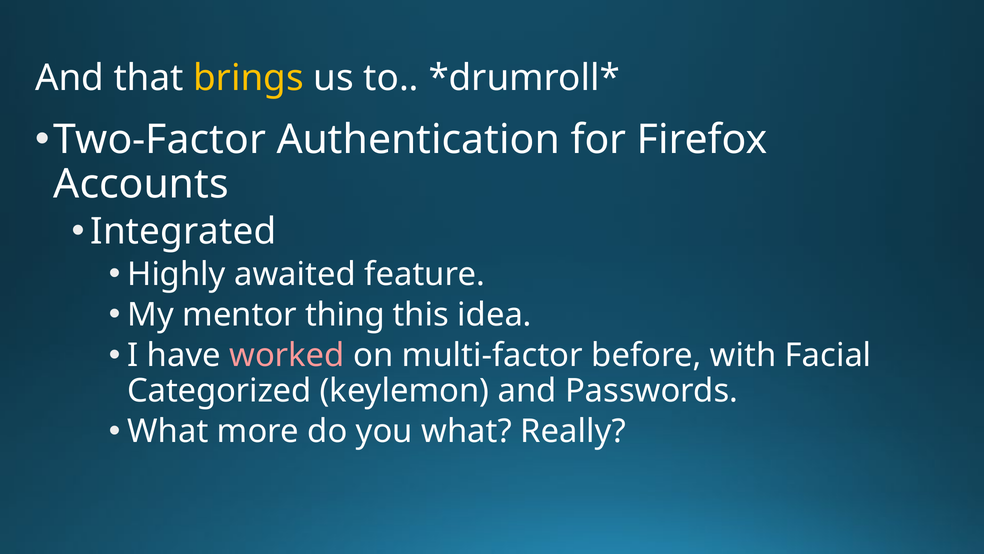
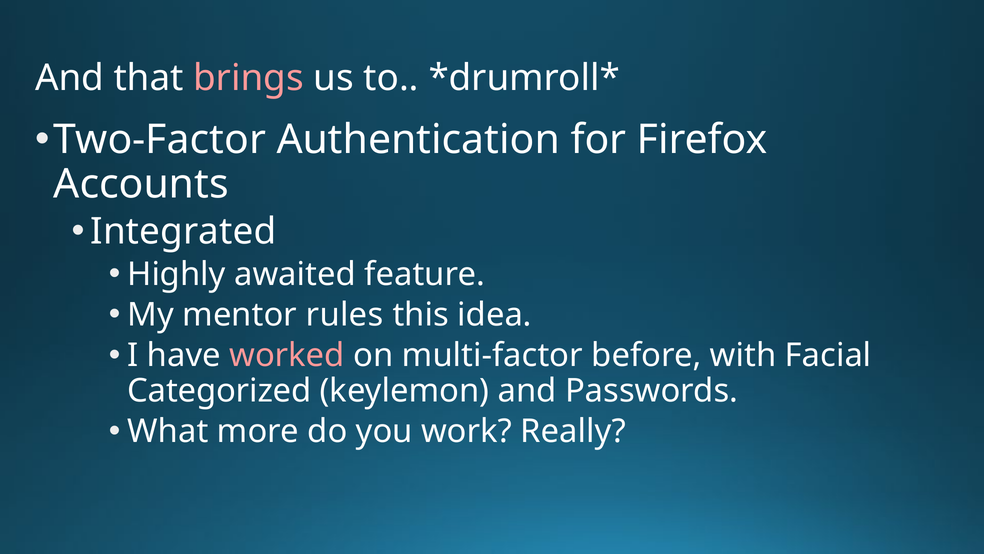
brings colour: yellow -> pink
thing: thing -> rules
you what: what -> work
